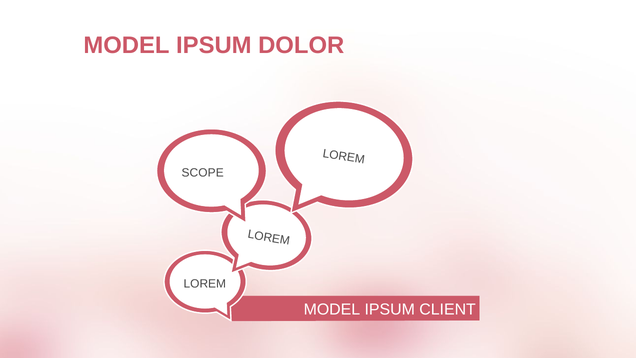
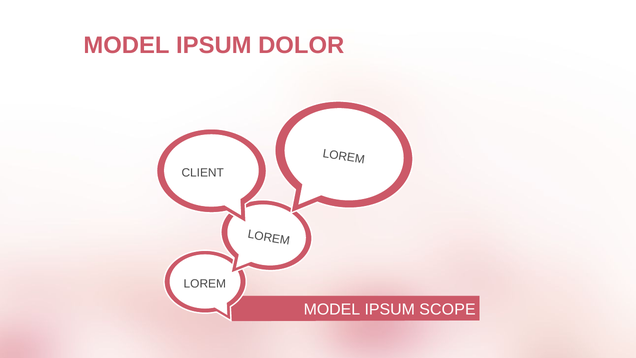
SCOPE: SCOPE -> CLIENT
CLIENT: CLIENT -> SCOPE
